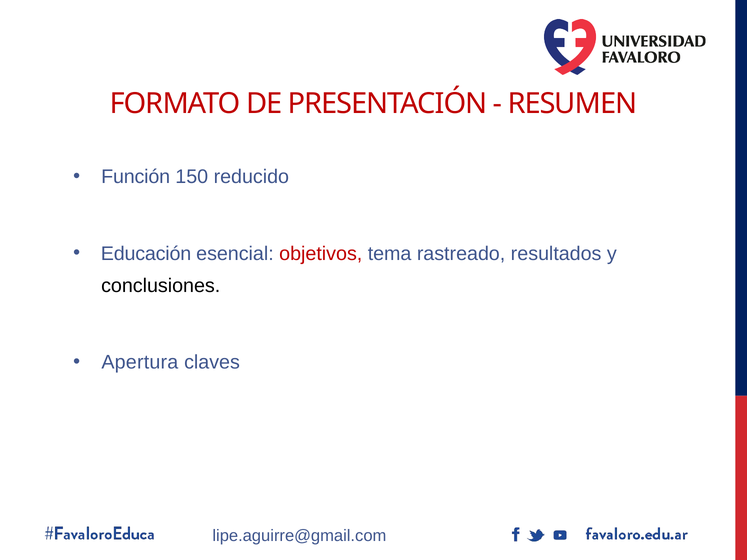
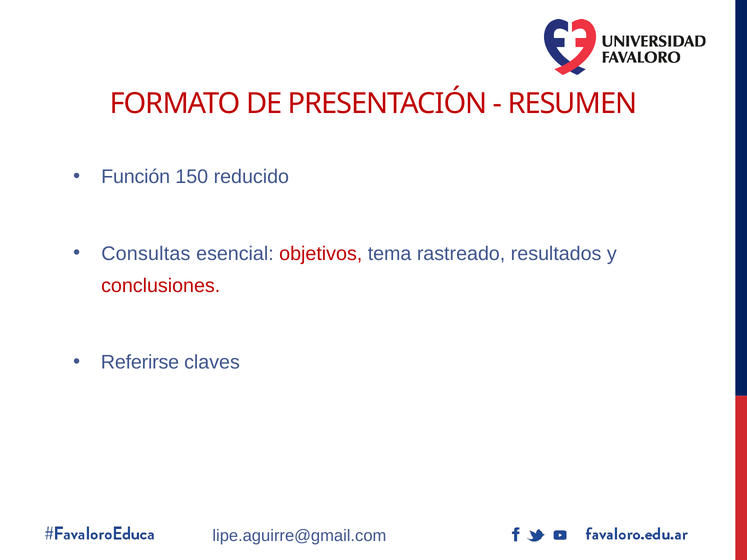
Educación: Educación -> Consultas
conclusiones colour: black -> red
Apertura: Apertura -> Referirse
